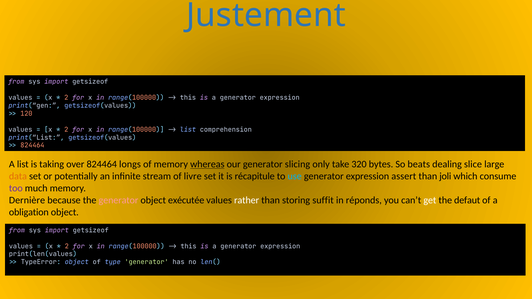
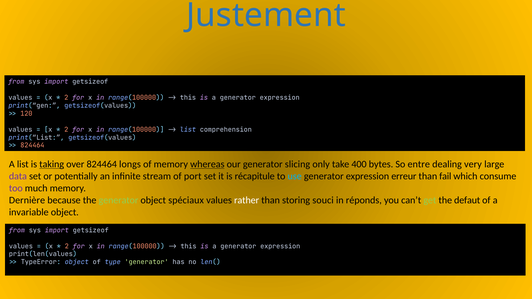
taking underline: none -> present
320: 320 -> 400
beats: beats -> entre
slice: slice -> very
data colour: orange -> purple
livre: livre -> port
assert: assert -> erreur
joli: joli -> fail
generator at (118, 200) colour: pink -> light green
exécutée: exécutée -> spéciaux
suffit: suffit -> souci
get colour: white -> light green
obligation: obligation -> invariable
